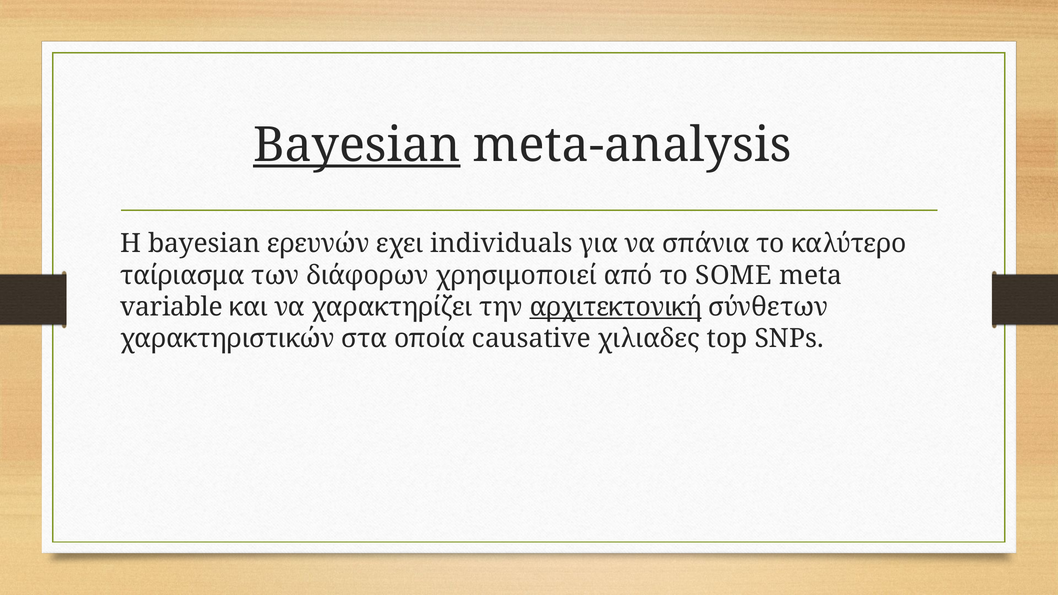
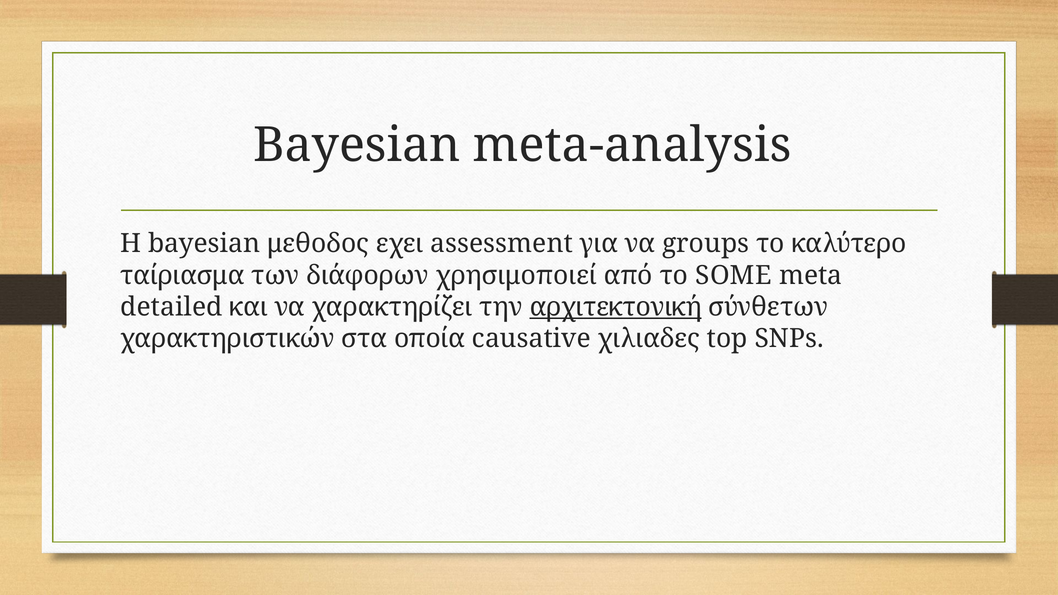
Bayesian at (357, 145) underline: present -> none
ερευνών: ερευνών -> μεθοδος
individuals: individuals -> assessment
σπάνια: σπάνια -> groups
variable: variable -> detailed
